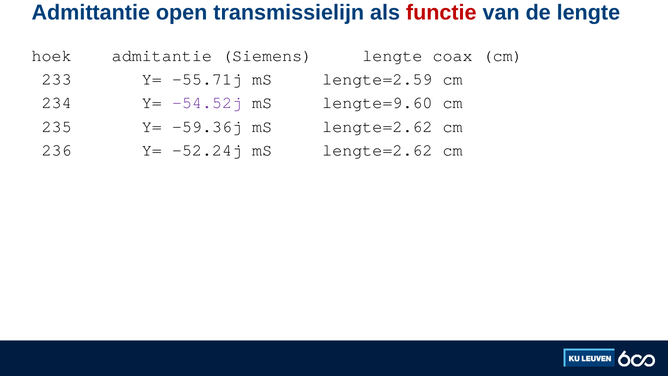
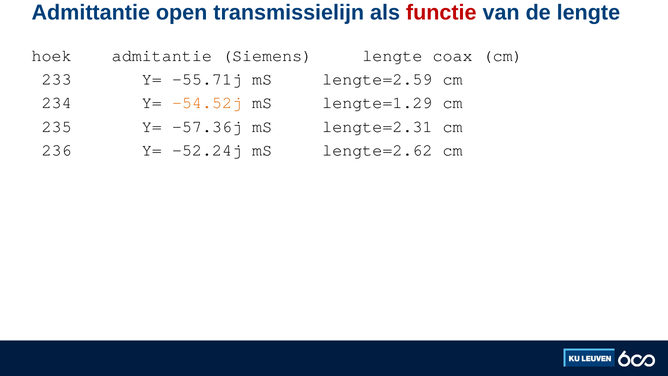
-54.52j colour: purple -> orange
lengte=9.60: lengte=9.60 -> lengte=1.29
-59.36j: -59.36j -> -57.36j
lengte=2.62 at (377, 126): lengte=2.62 -> lengte=2.31
